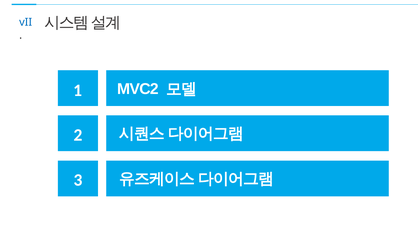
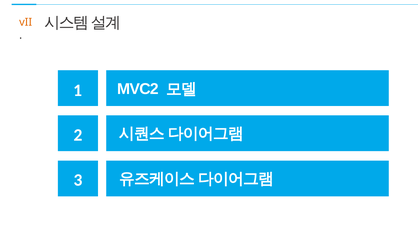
vII colour: blue -> orange
